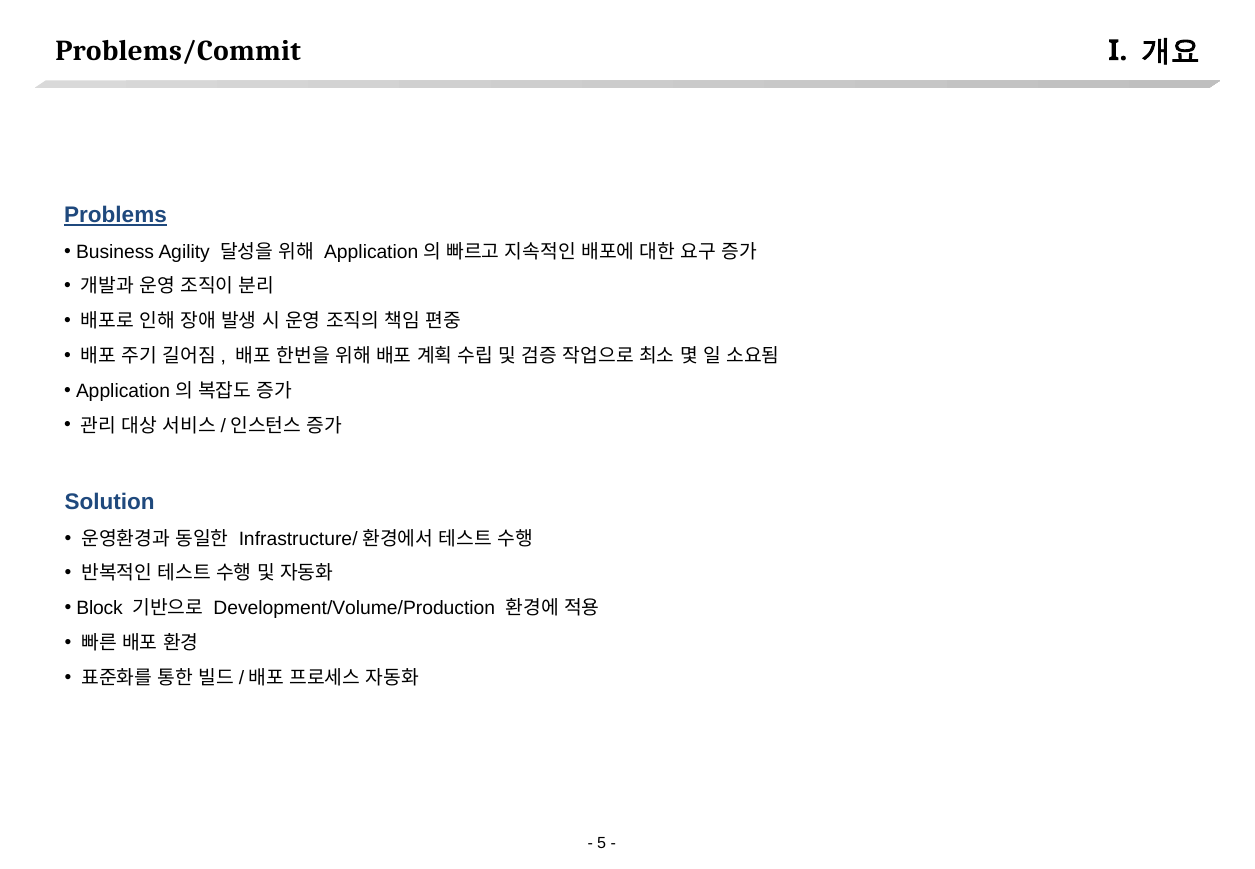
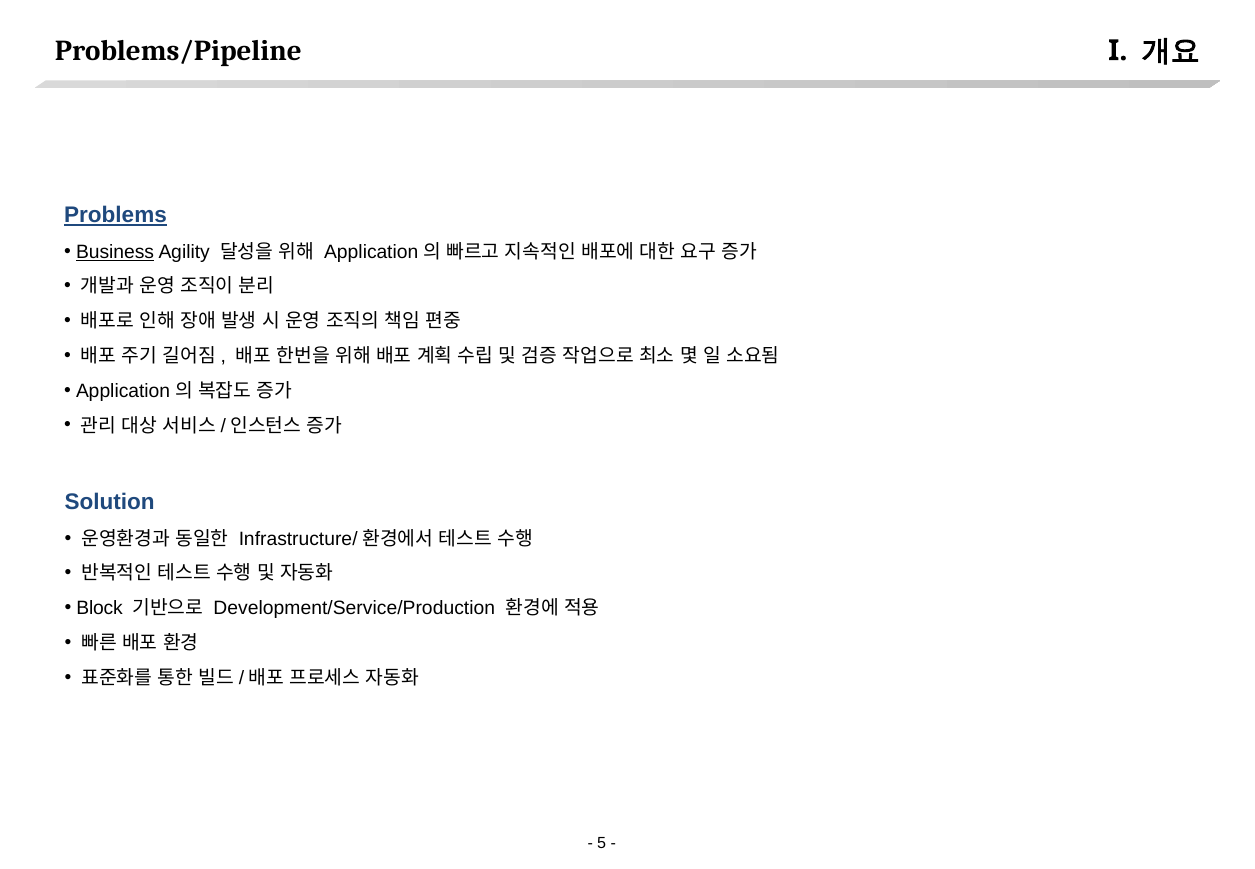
Problems/Commit: Problems/Commit -> Problems/Pipeline
Business underline: none -> present
Development/Volume/Production: Development/Volume/Production -> Development/Service/Production
